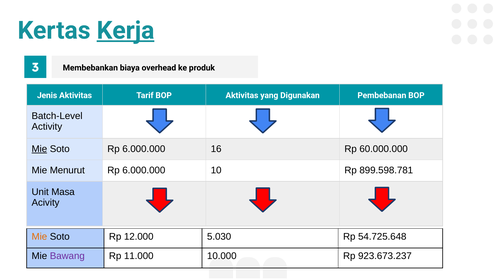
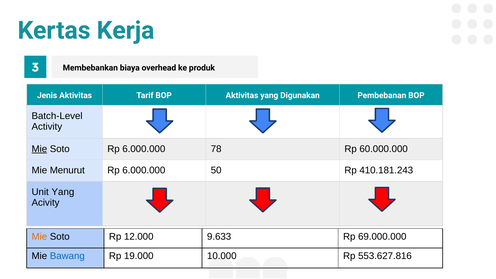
Kerja underline: present -> none
16: 16 -> 78
10: 10 -> 50
899.598.781: 899.598.781 -> 410.181.243
Unit Masa: Masa -> Yang
5.030: 5.030 -> 9.633
54.725.648: 54.725.648 -> 69.000.000
Bawang colour: purple -> blue
11.000: 11.000 -> 19.000
923.673.237: 923.673.237 -> 553.627.816
